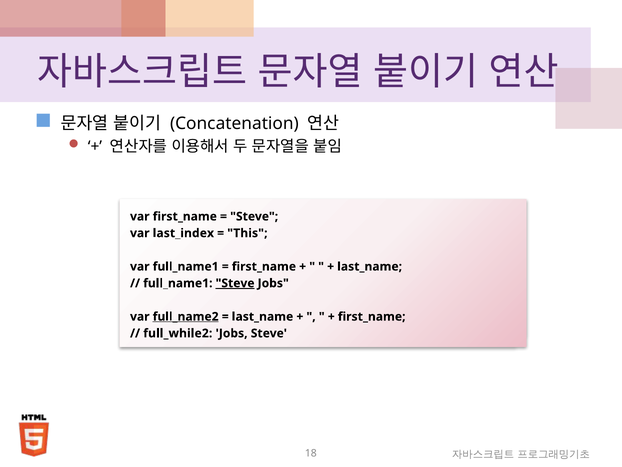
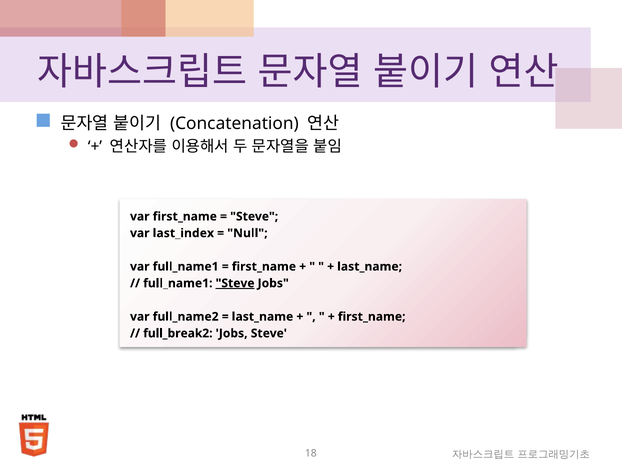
This: This -> Null
full_name2 underline: present -> none
full_while2: full_while2 -> full_break2
